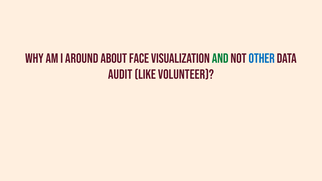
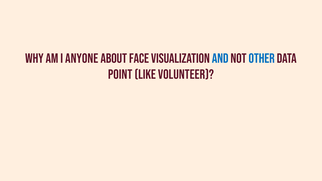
around: around -> anyone
and colour: green -> blue
audit: audit -> point
